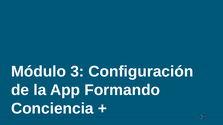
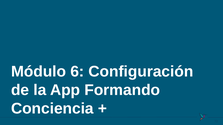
3: 3 -> 6
